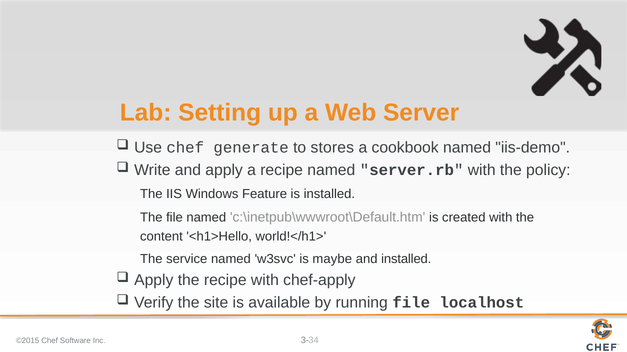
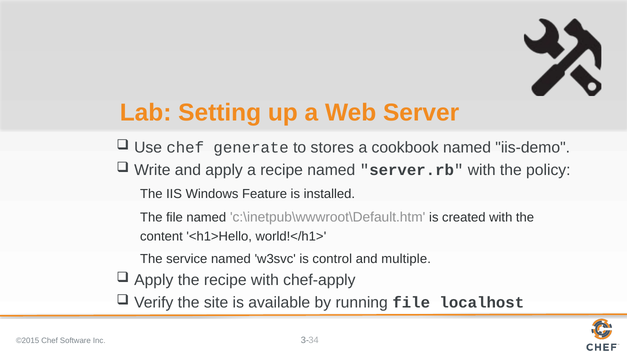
maybe: maybe -> control
and installed: installed -> multiple
